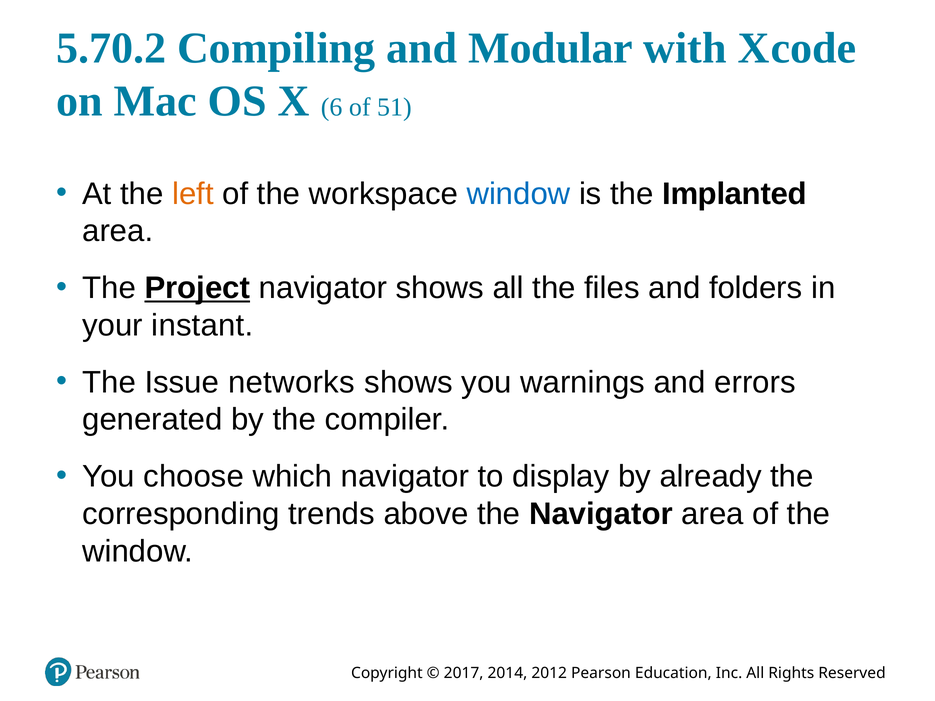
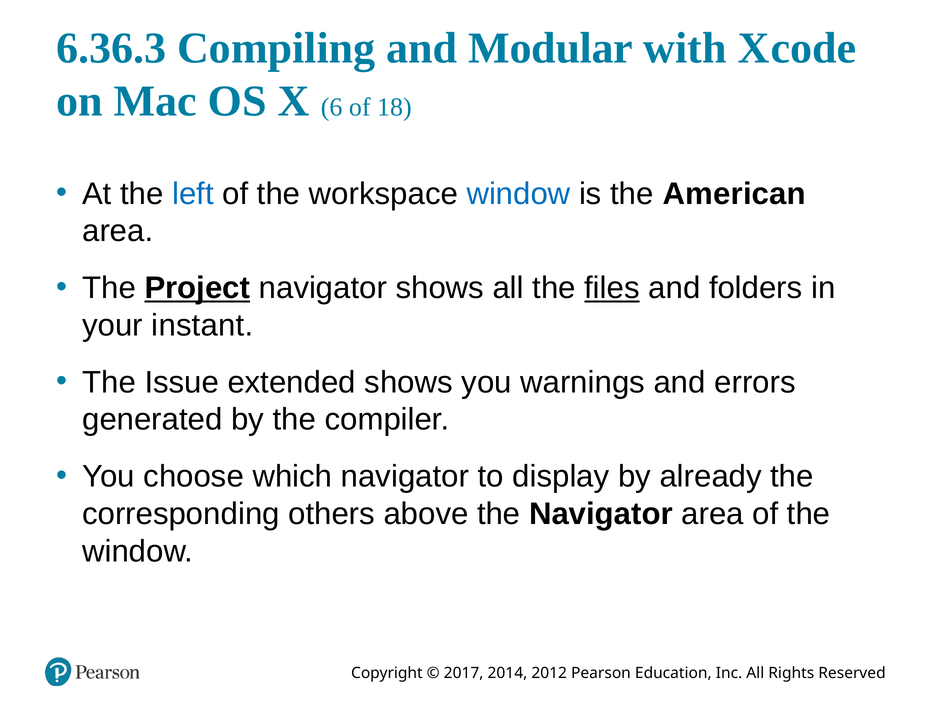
5.70.2: 5.70.2 -> 6.36.3
51: 51 -> 18
left colour: orange -> blue
Implanted: Implanted -> American
files underline: none -> present
networks: networks -> extended
trends: trends -> others
